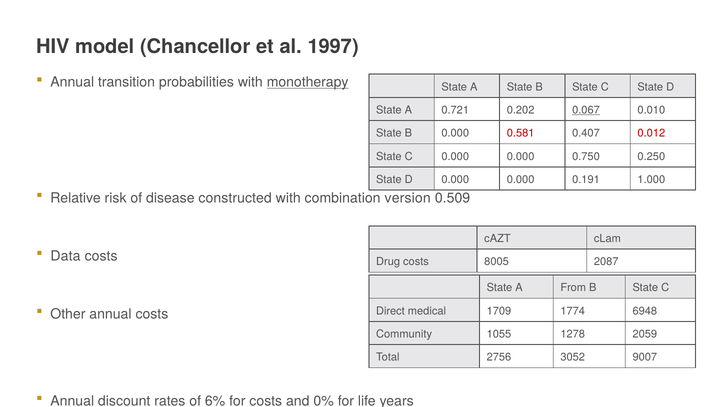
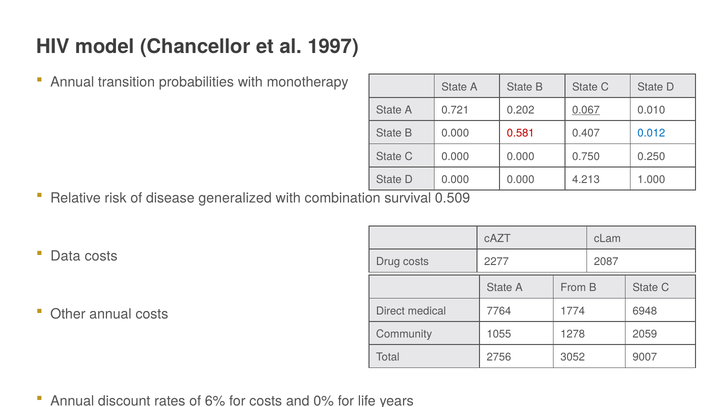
monotherapy underline: present -> none
0.012 colour: red -> blue
0.191: 0.191 -> 4.213
constructed: constructed -> generalized
version: version -> survival
8005: 8005 -> 2277
1709: 1709 -> 7764
